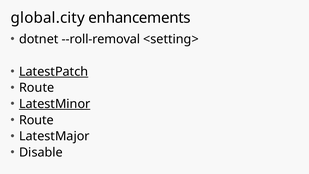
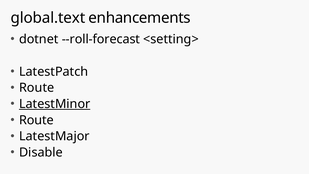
global.city: global.city -> global.text
--roll-removal: --roll-removal -> --roll-forecast
LatestPatch underline: present -> none
